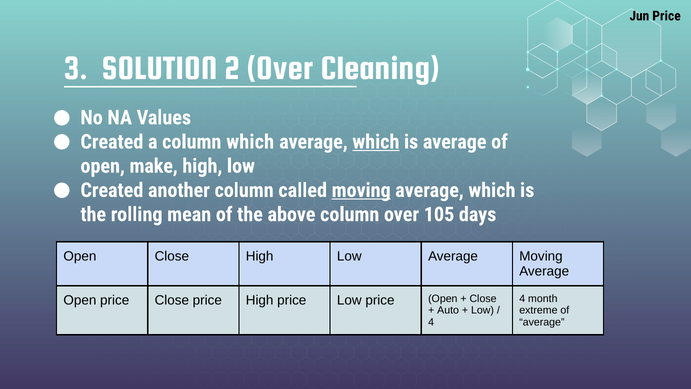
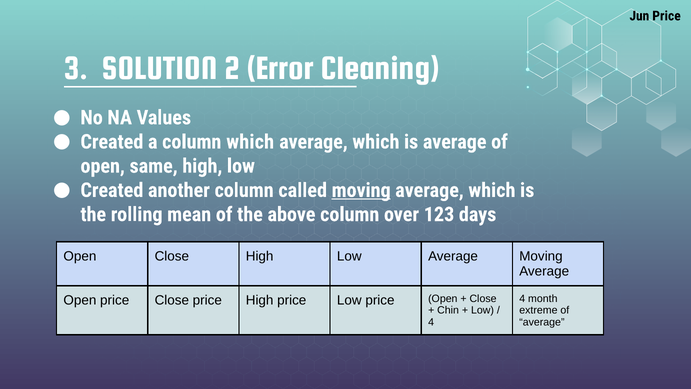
2 Over: Over -> Error
which at (376, 142) underline: present -> none
make: make -> same
105: 105 -> 123
Auto: Auto -> Chin
